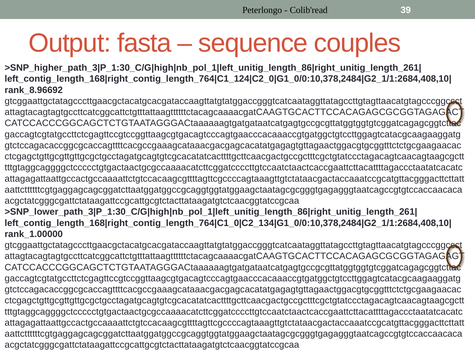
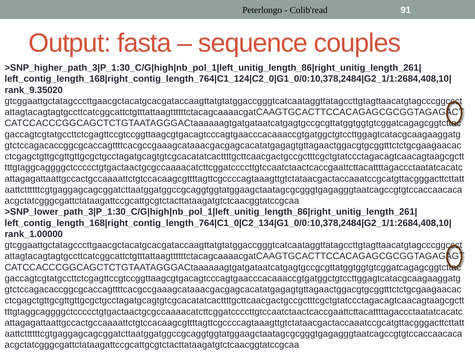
39: 39 -> 91
rank_8.96692: rank_8.96692 -> rank_9.35020
